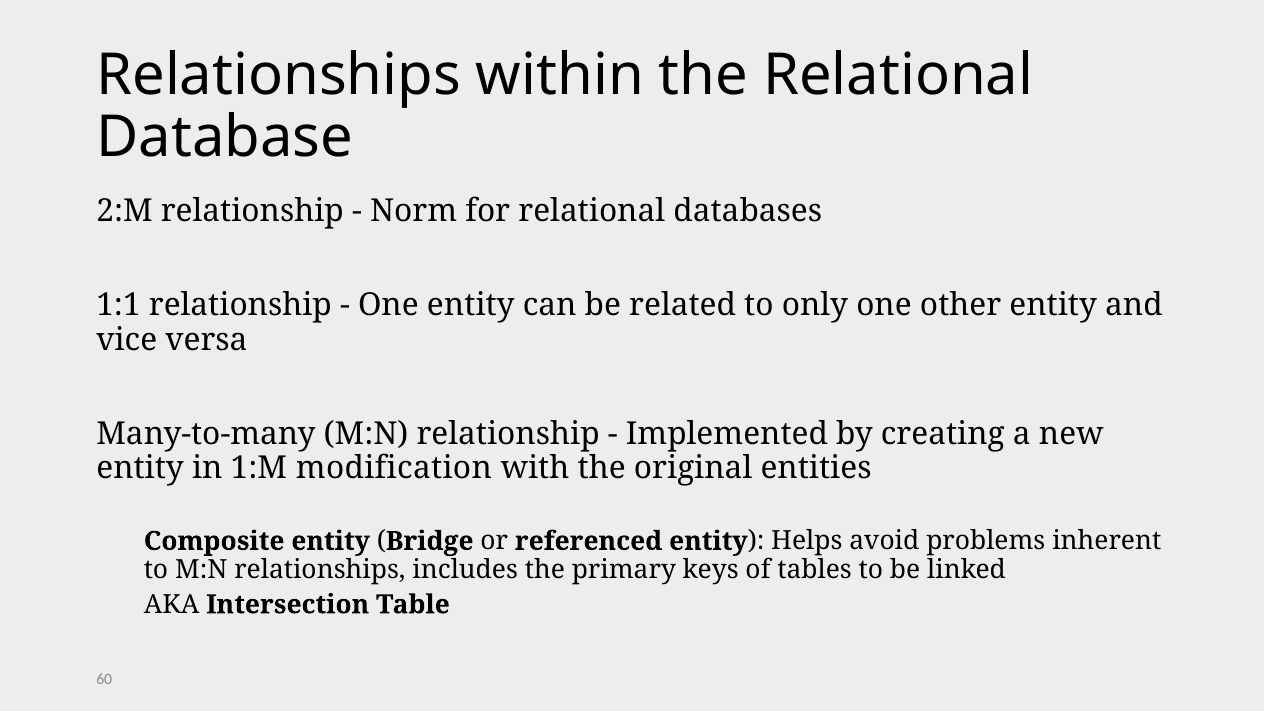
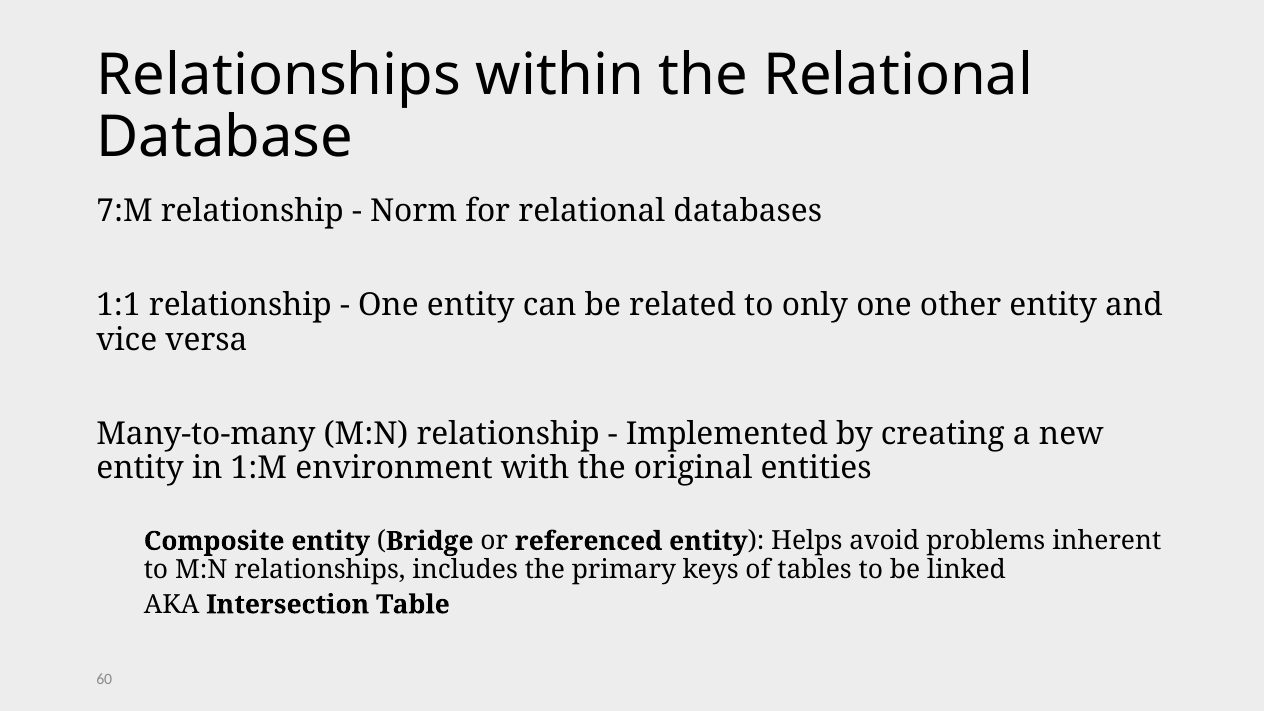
2:M: 2:M -> 7:M
modification: modification -> environment
